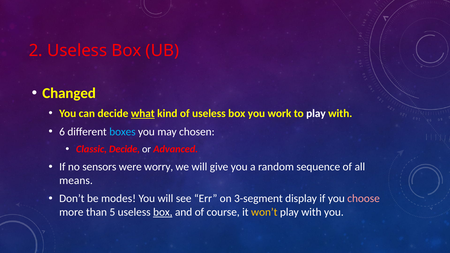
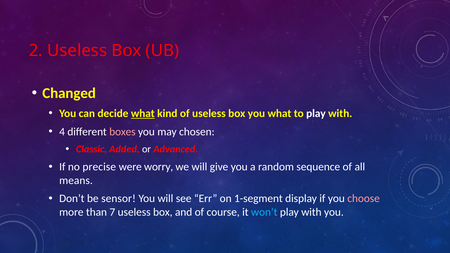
you work: work -> what
6: 6 -> 4
boxes colour: light blue -> pink
Classic Decide: Decide -> Added
sensors: sensors -> precise
modes: modes -> sensor
3-segment: 3-segment -> 1-segment
5: 5 -> 7
box at (163, 212) underline: present -> none
won’t colour: yellow -> light blue
